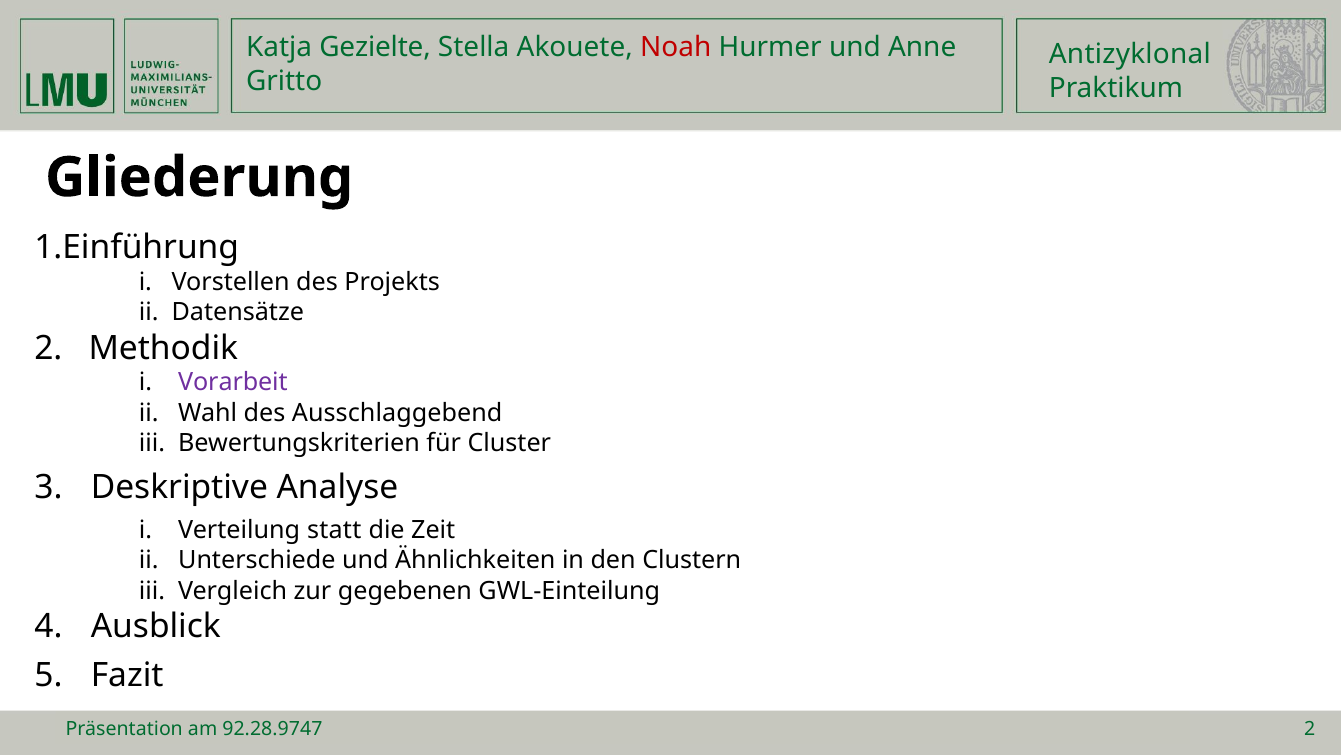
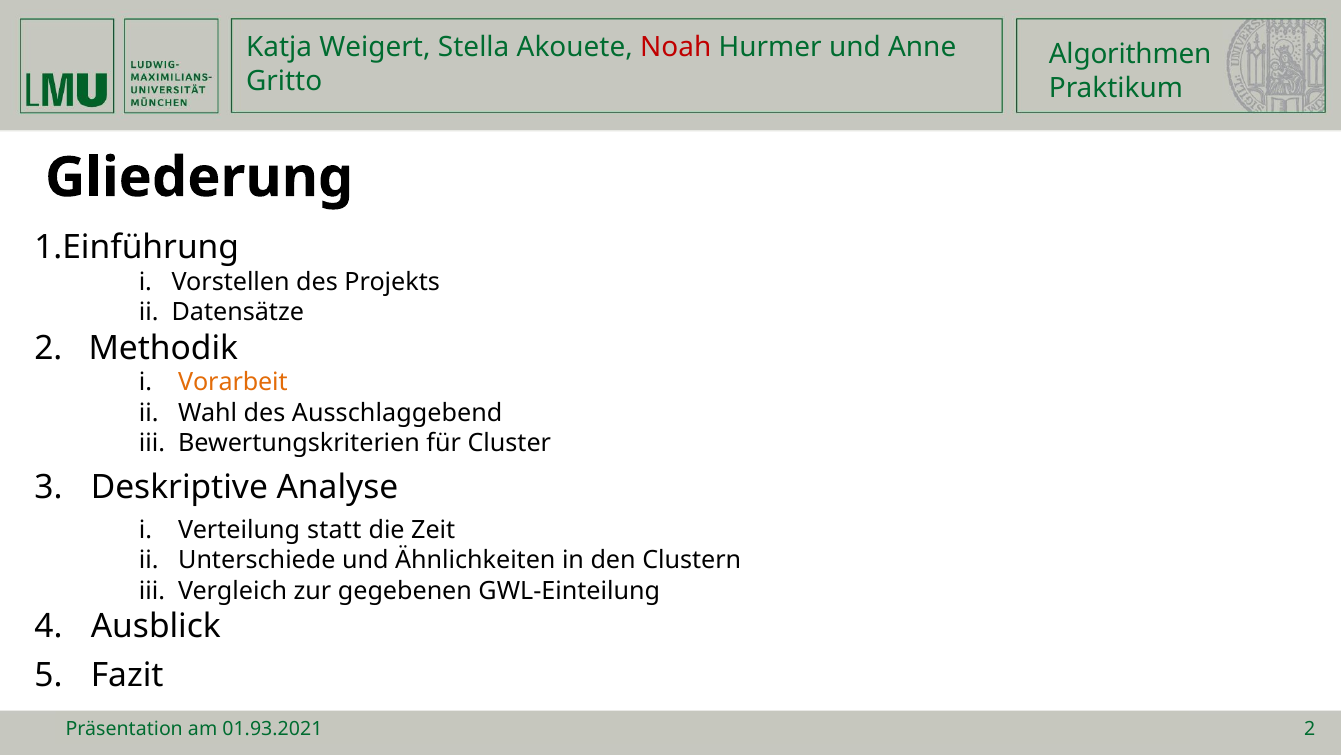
Gezielte: Gezielte -> Weigert
Antizyklonal: Antizyklonal -> Algorithmen
Vorarbeit colour: purple -> orange
92.28.9747: 92.28.9747 -> 01.93.2021
